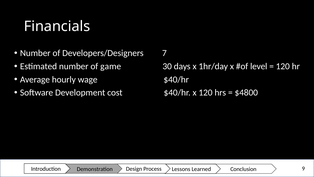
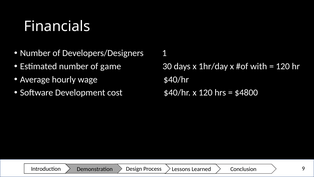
7: 7 -> 1
level: level -> with
